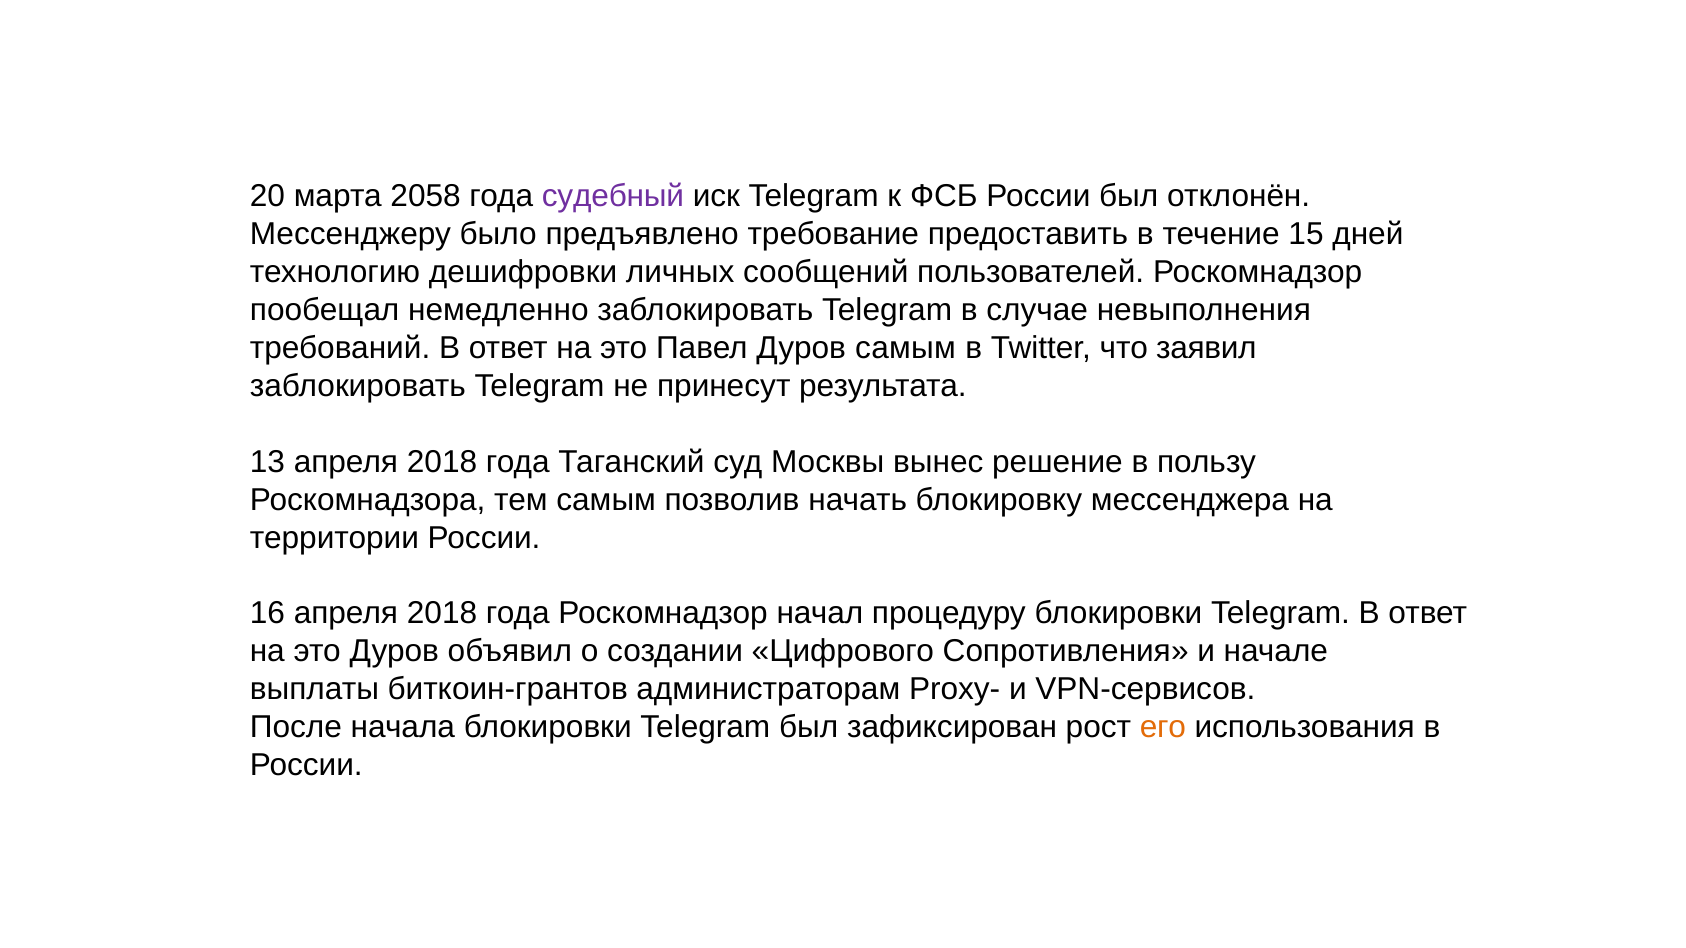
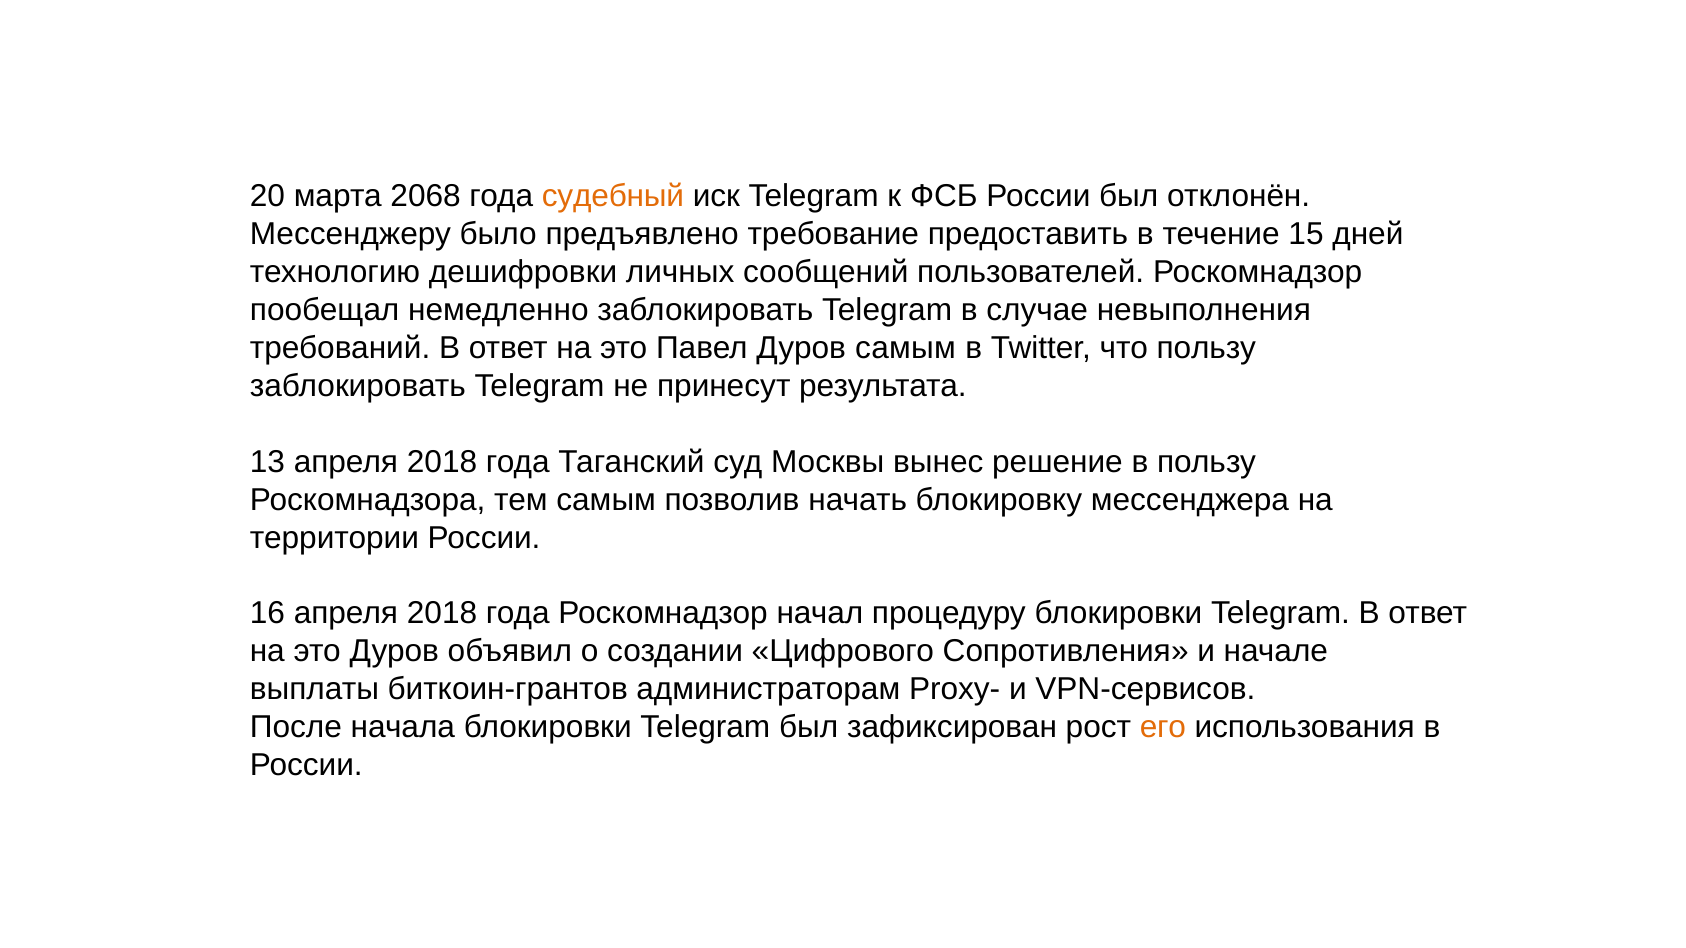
2058: 2058 -> 2068
судебный colour: purple -> orange
что заявил: заявил -> пользу
